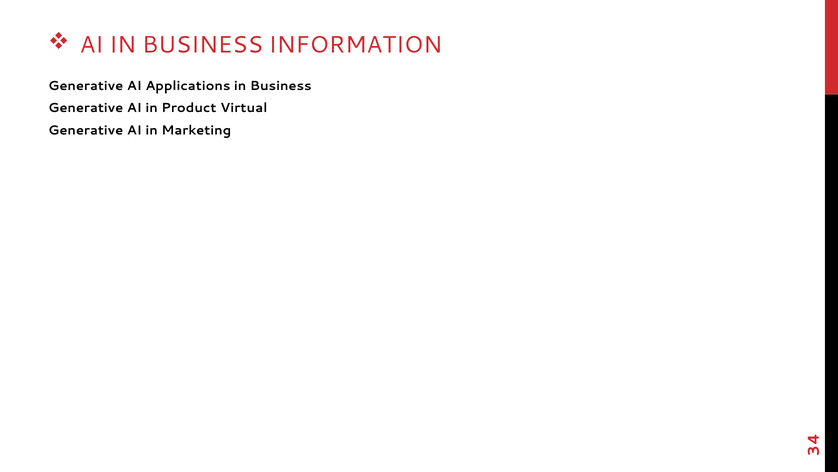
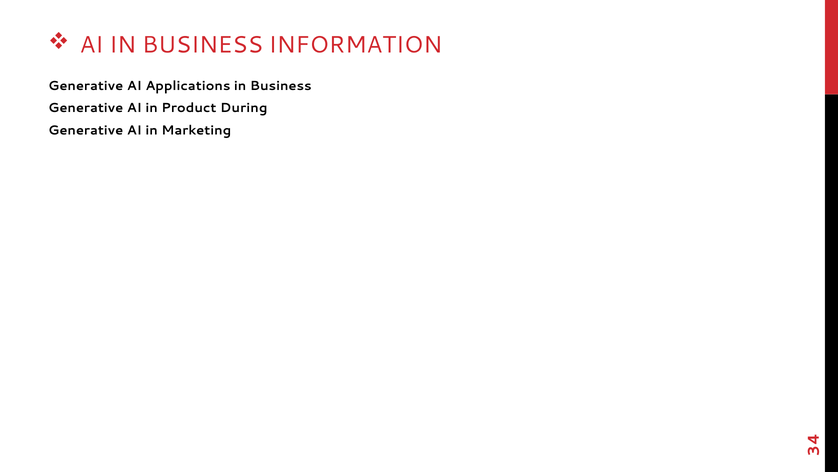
Virtual: Virtual -> During
